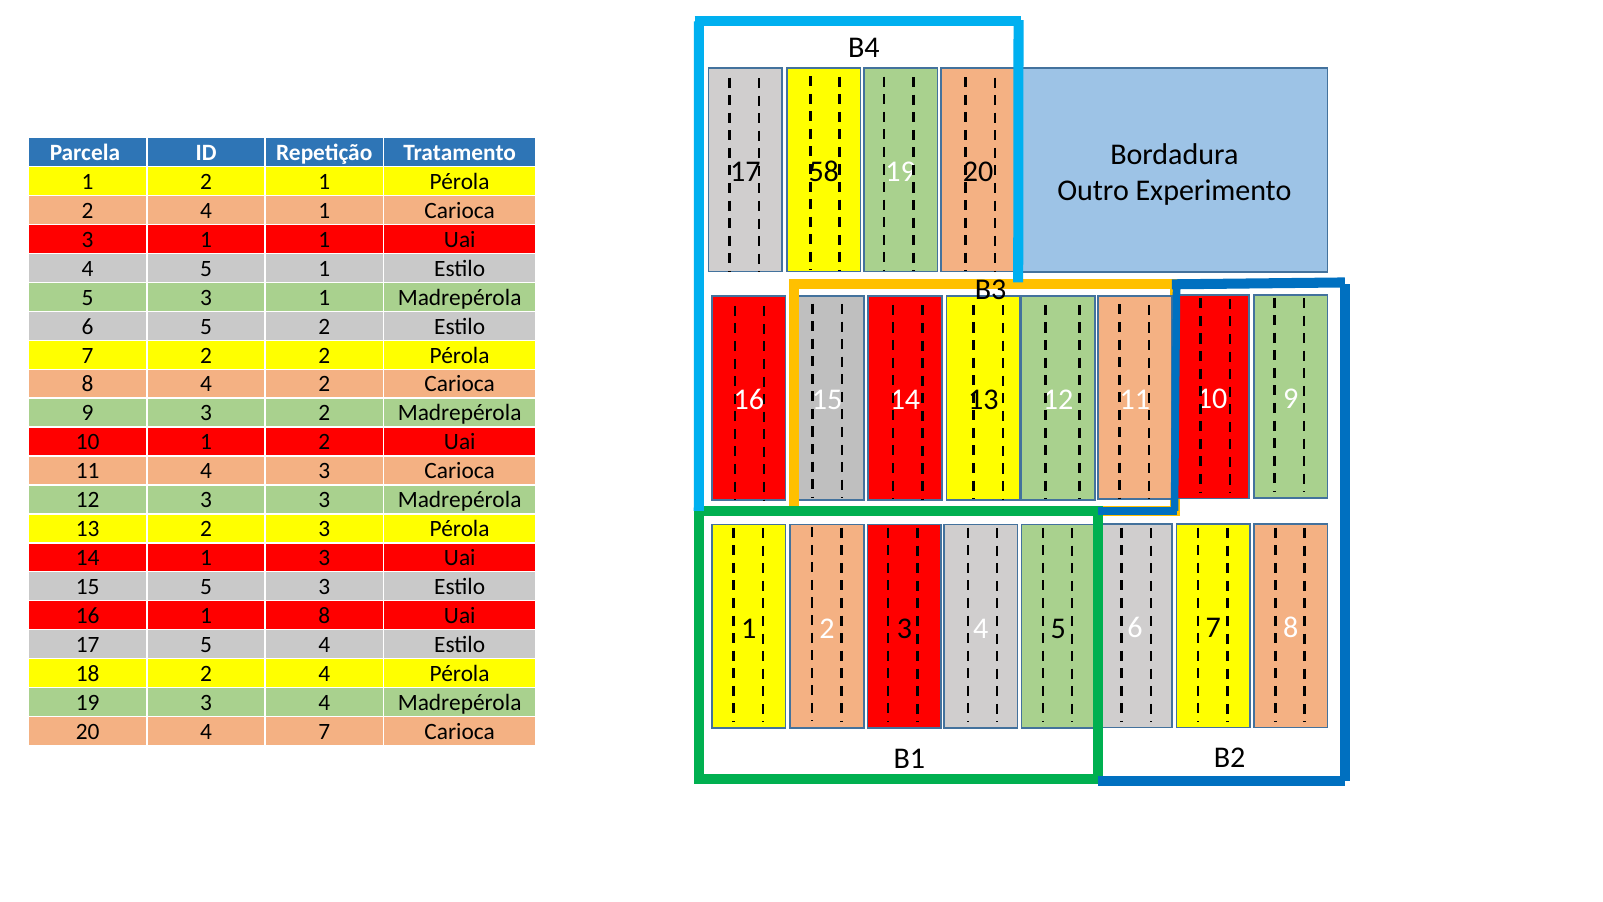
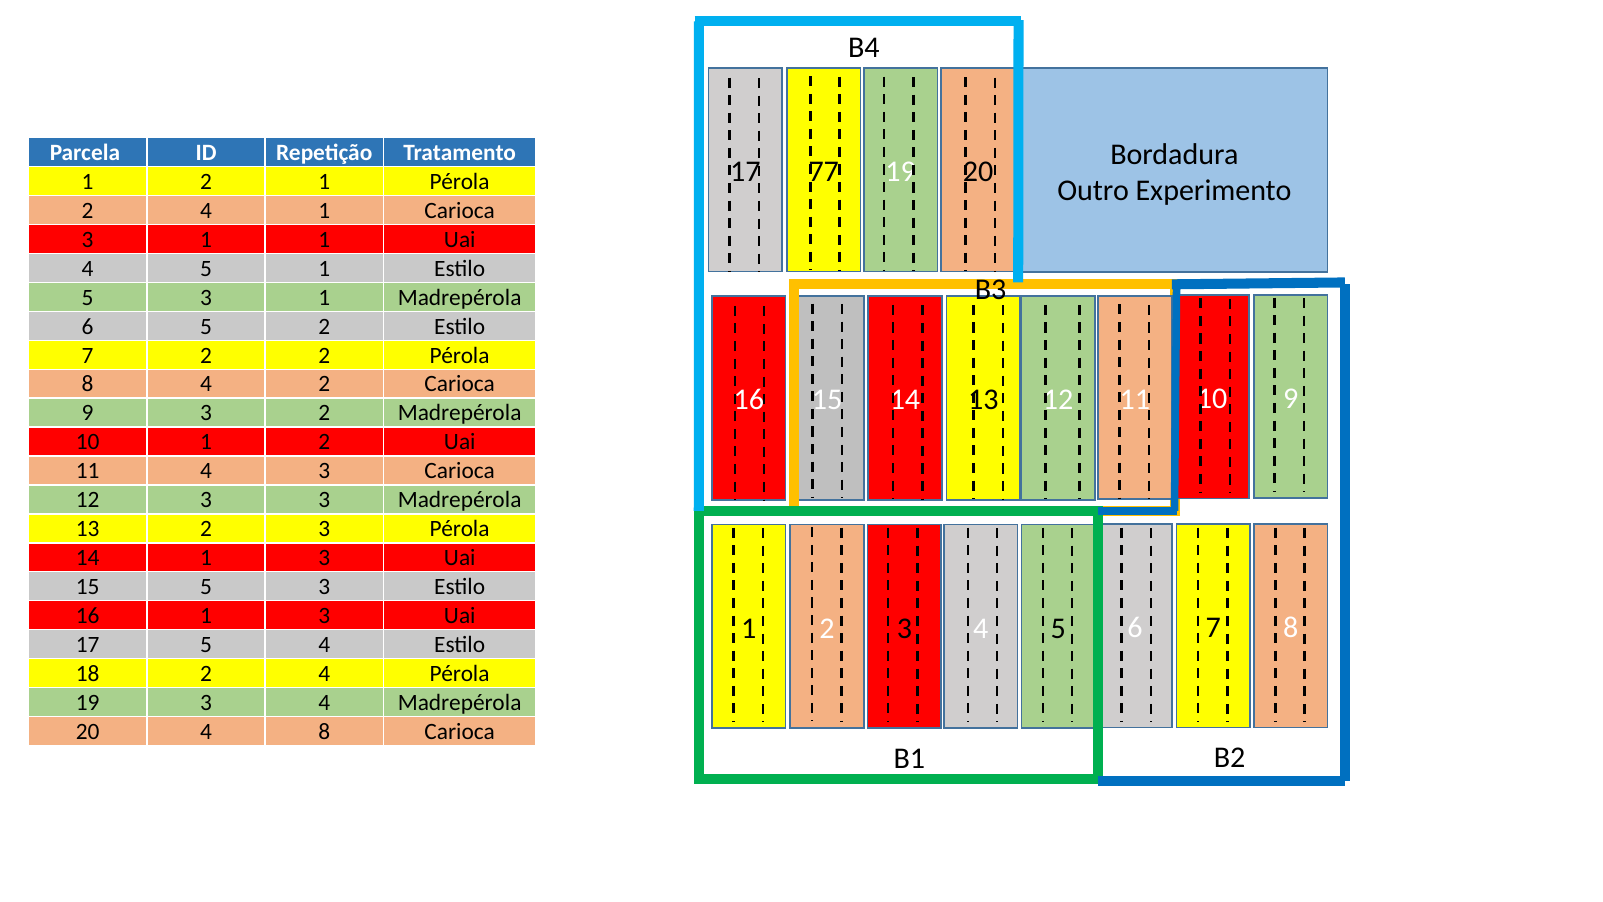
58: 58 -> 77
16 1 8: 8 -> 3
4 7: 7 -> 8
